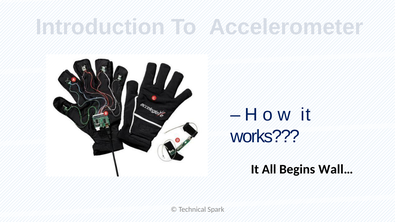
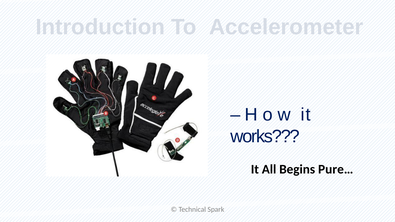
Wall…: Wall… -> Pure…
